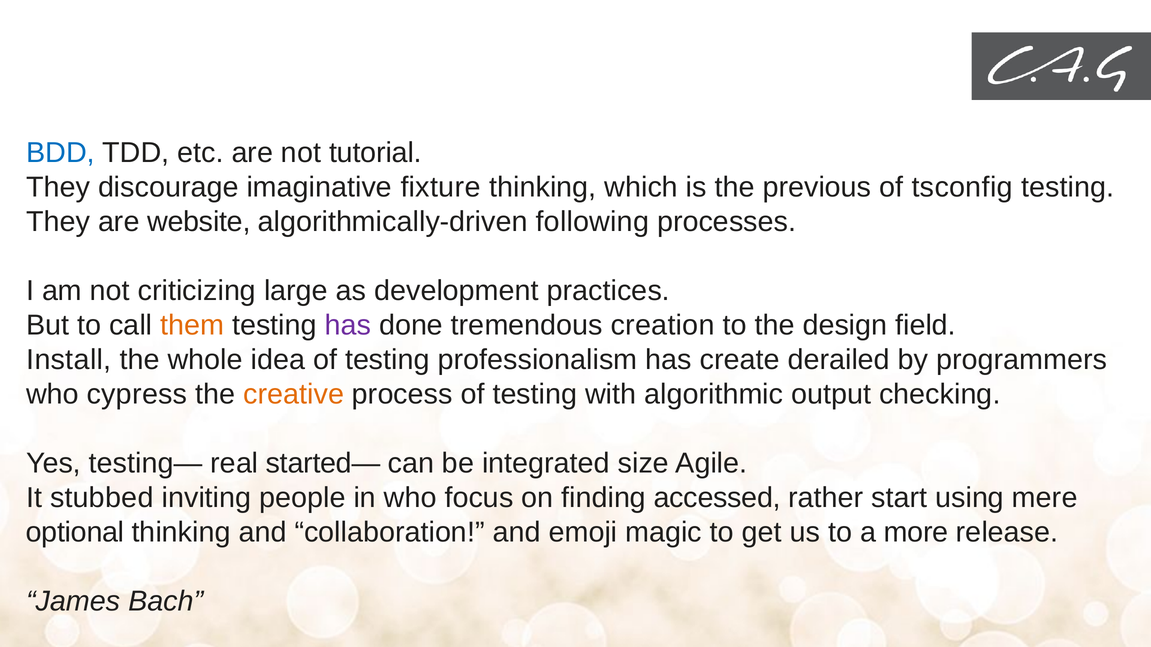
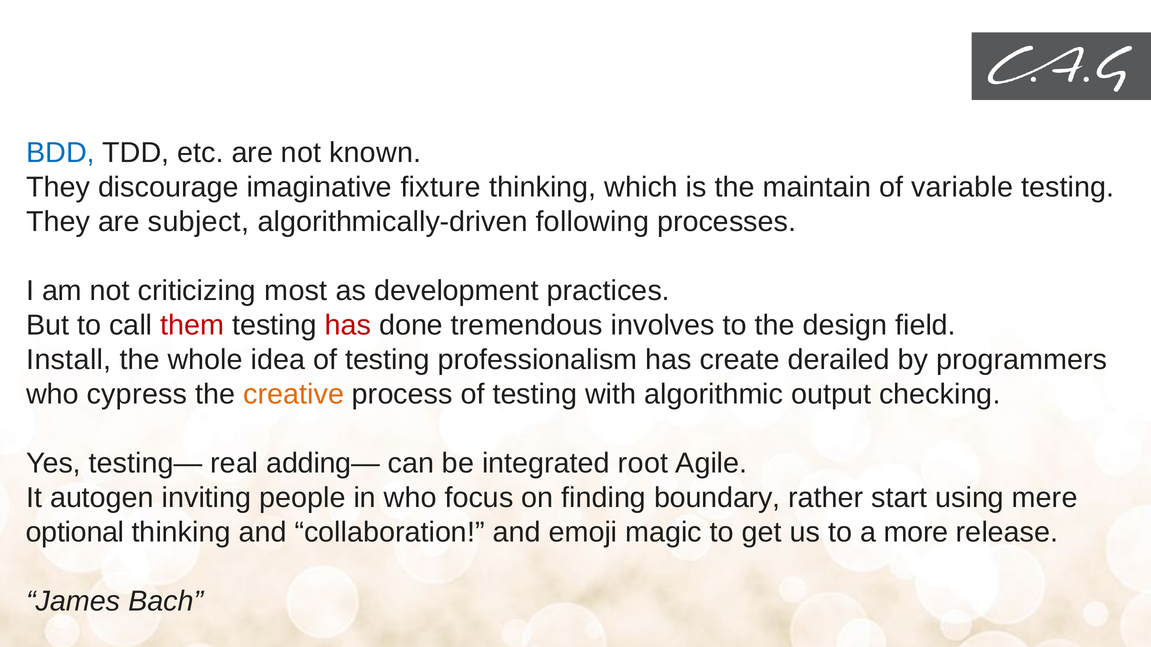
tutorial: tutorial -> known
previous: previous -> maintain
tsconfig: tsconfig -> variable
website: website -> subject
large: large -> most
them colour: orange -> red
has at (348, 325) colour: purple -> red
creation: creation -> involves
started—: started— -> adding—
size: size -> root
stubbed: stubbed -> autogen
accessed: accessed -> boundary
